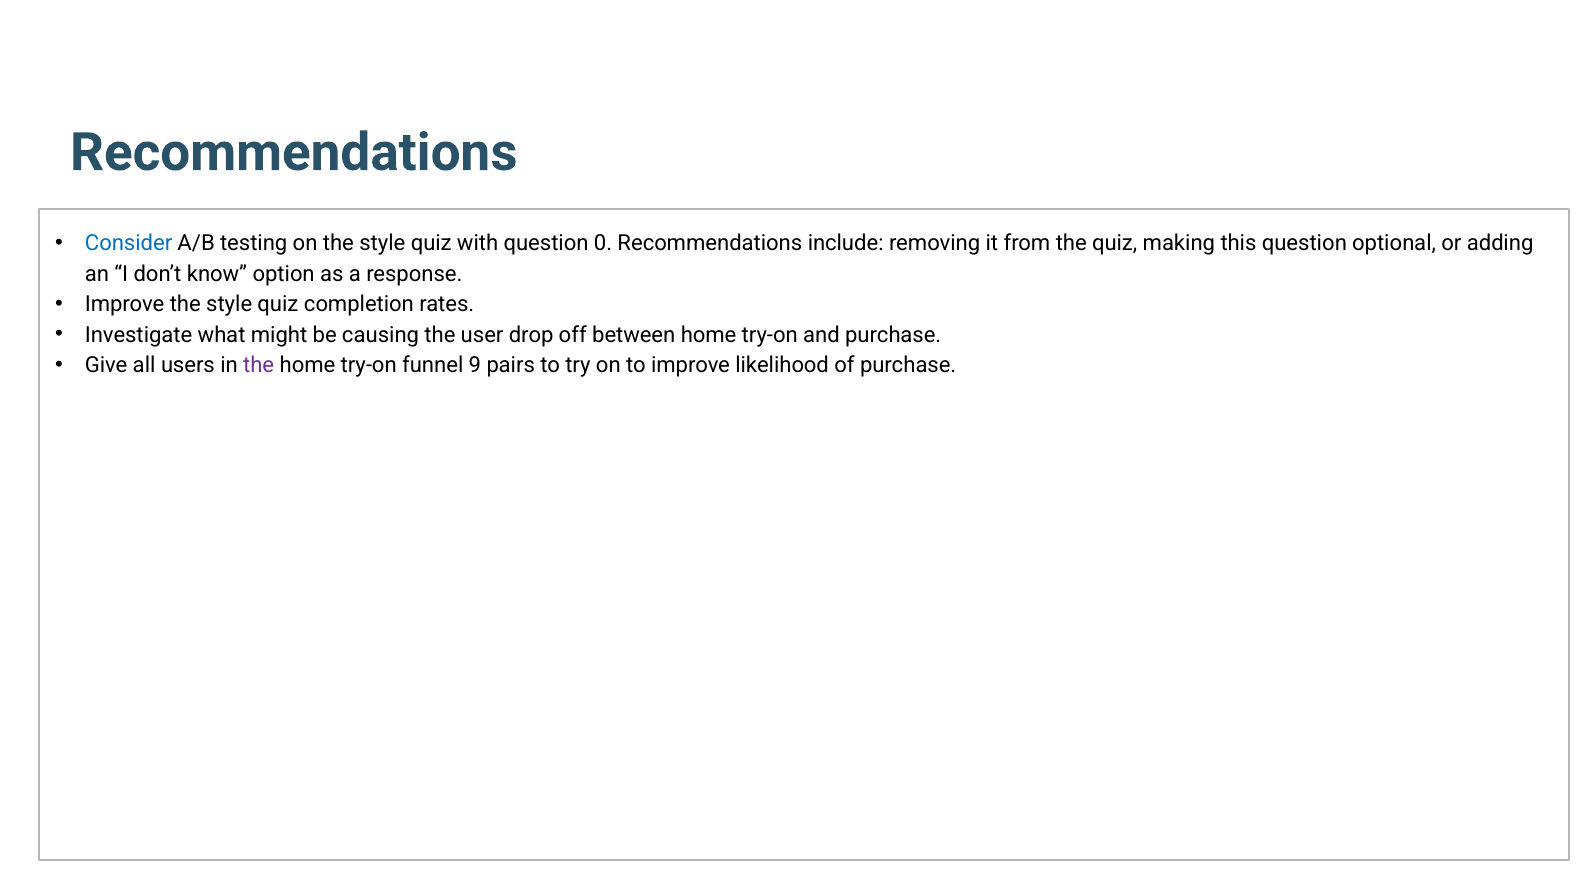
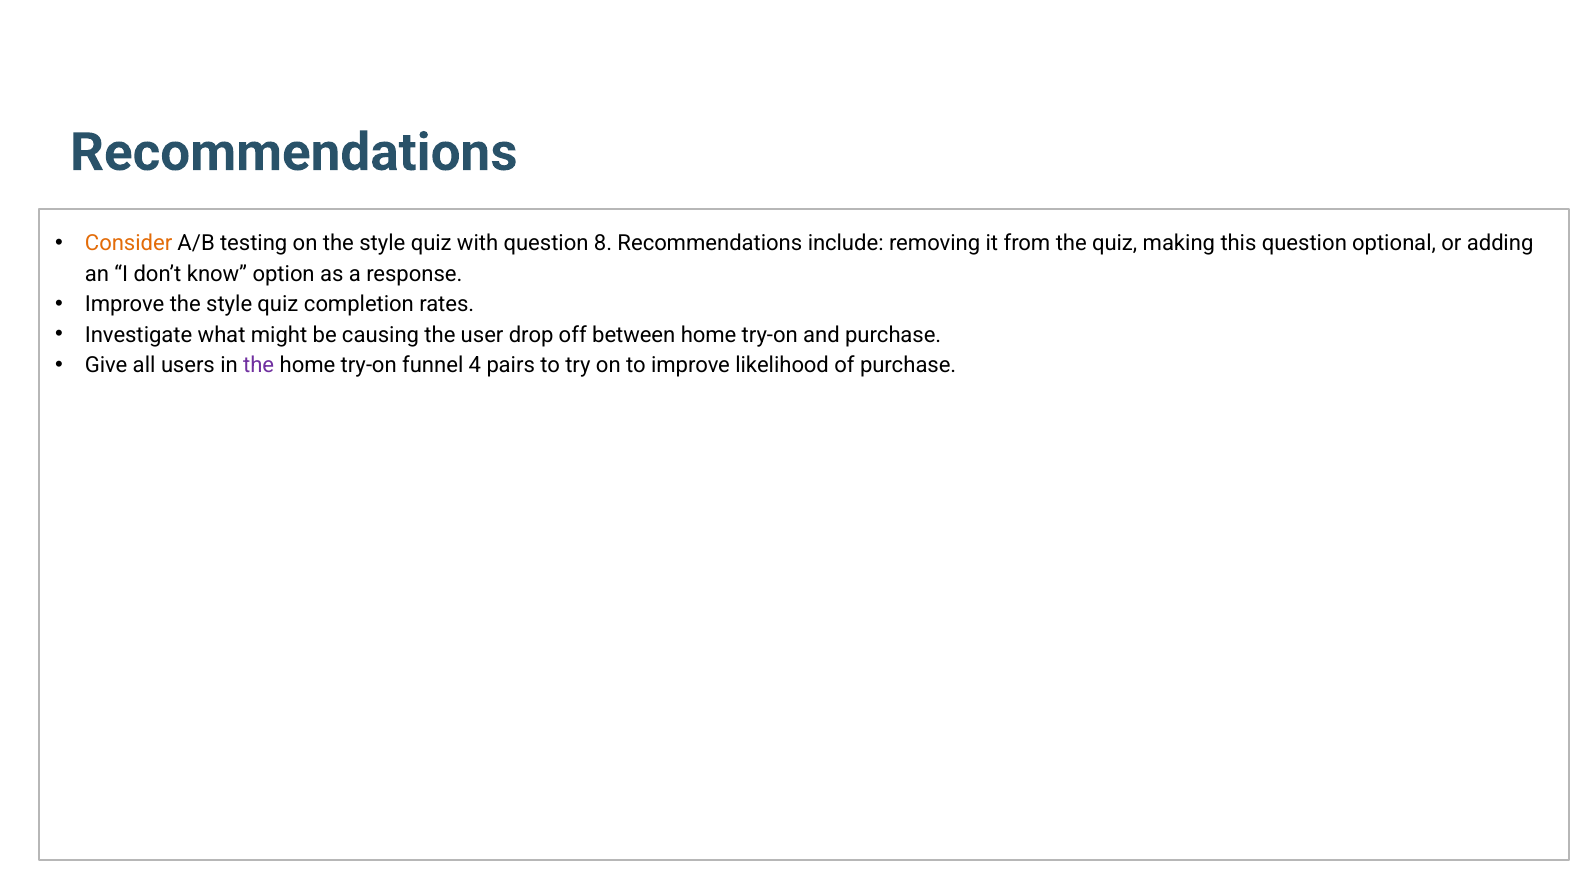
Consider colour: blue -> orange
0: 0 -> 8
9: 9 -> 4
